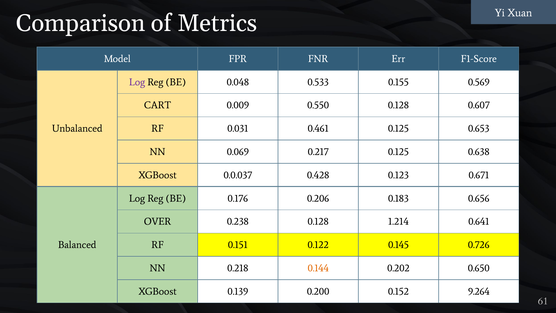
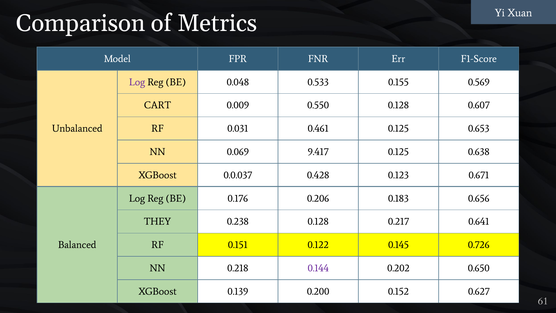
0.217: 0.217 -> 9.417
OVER: OVER -> THEY
1.214: 1.214 -> 0.217
0.144 colour: orange -> purple
9.264: 9.264 -> 0.627
